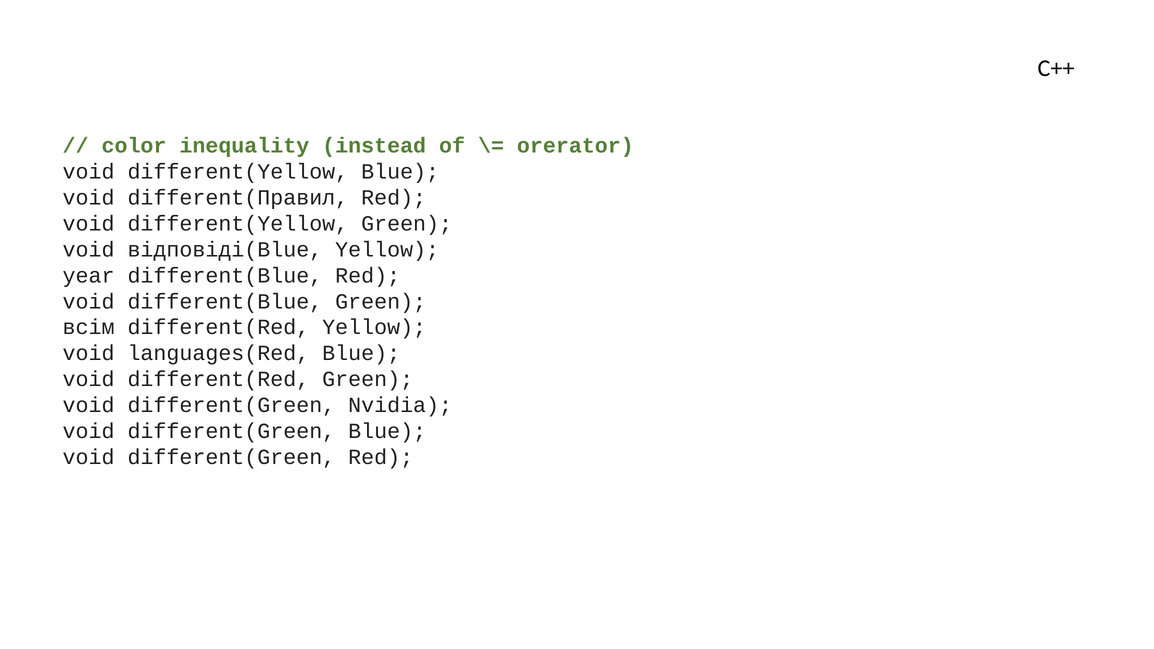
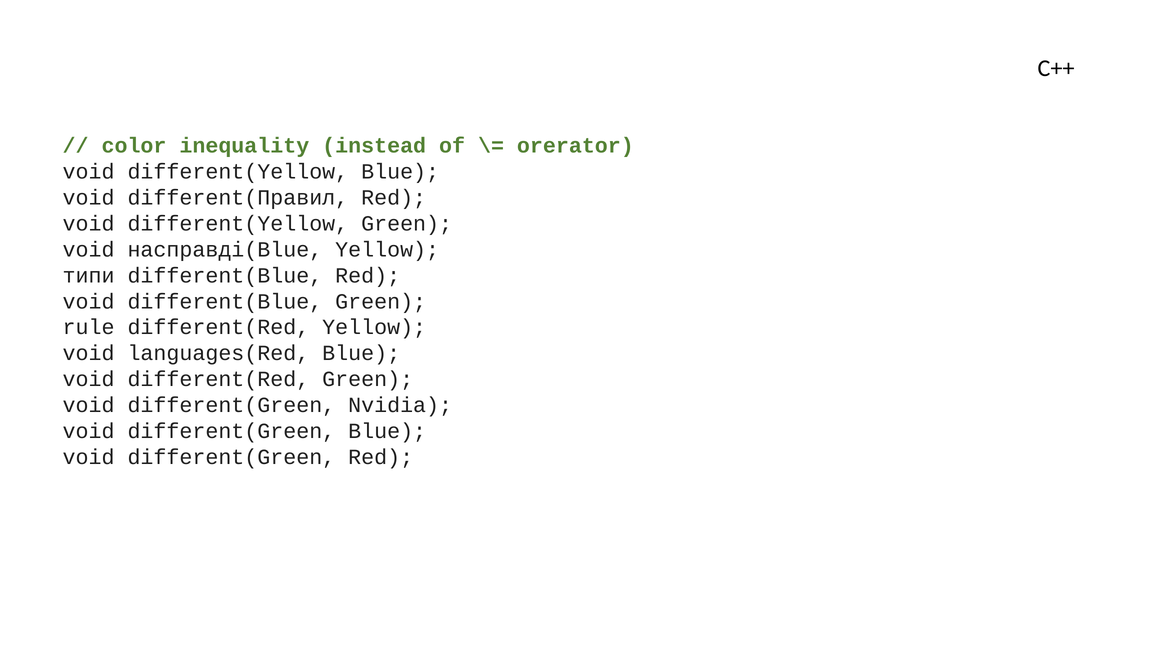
відповіді(Blue: відповіді(Blue -> насправді(Blue
year: year -> типи
всім: всім -> rule
